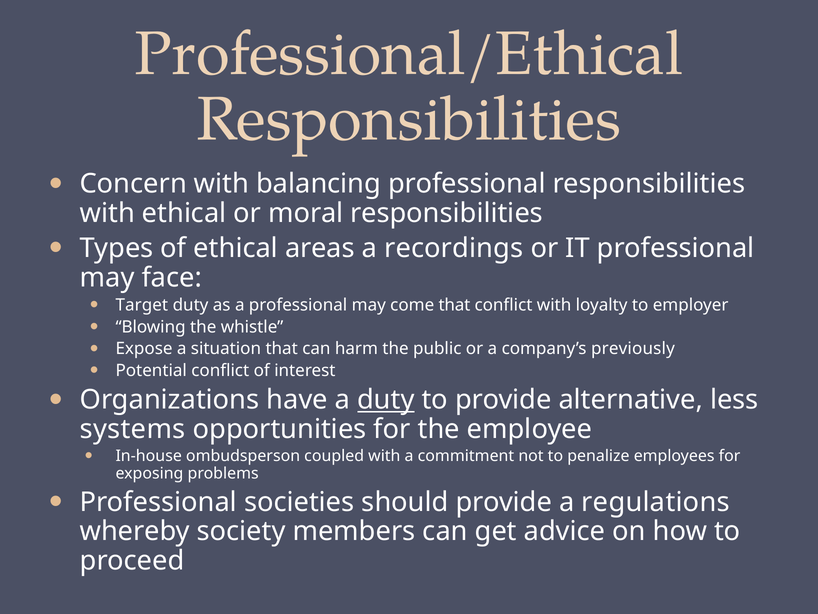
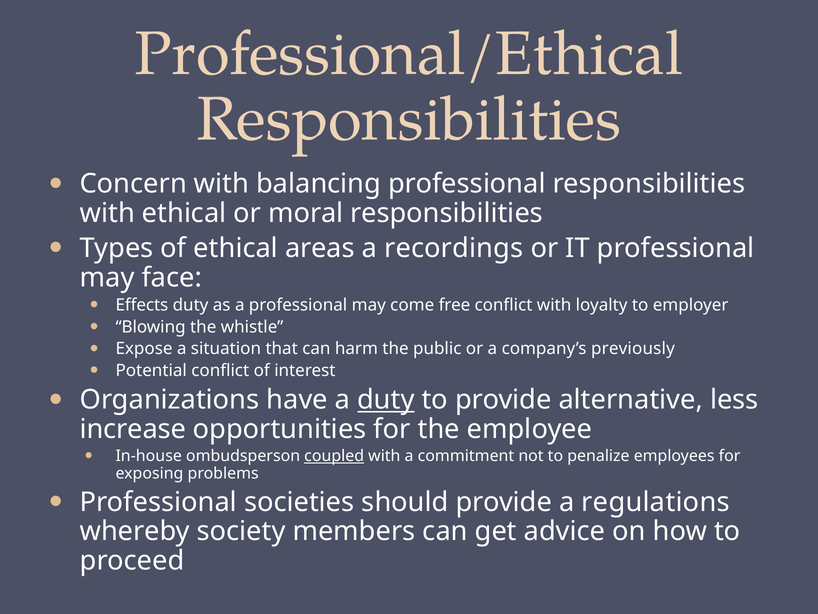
Target: Target -> Effects
come that: that -> free
systems: systems -> increase
coupled underline: none -> present
